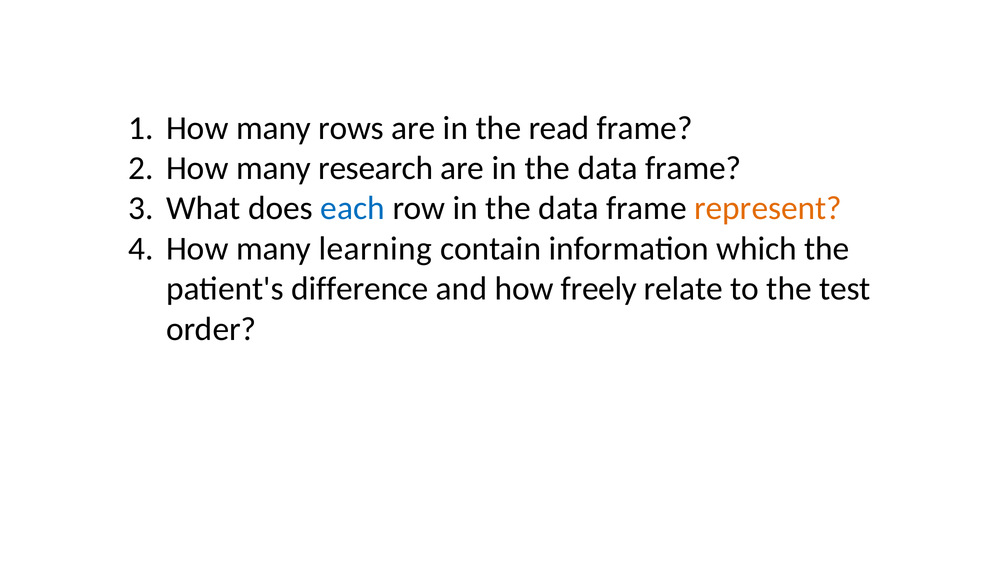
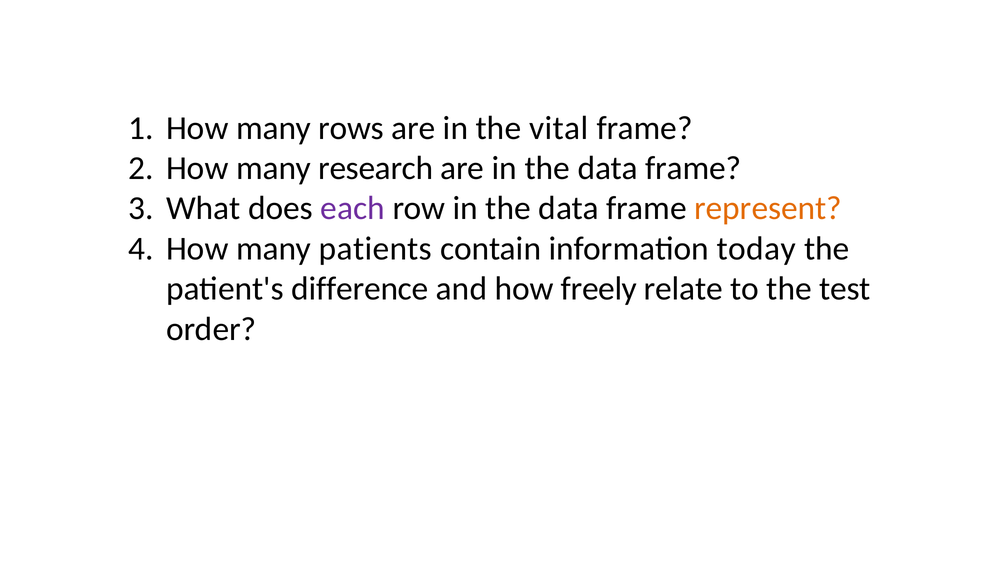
read: read -> vital
each colour: blue -> purple
learning: learning -> patients
which: which -> today
